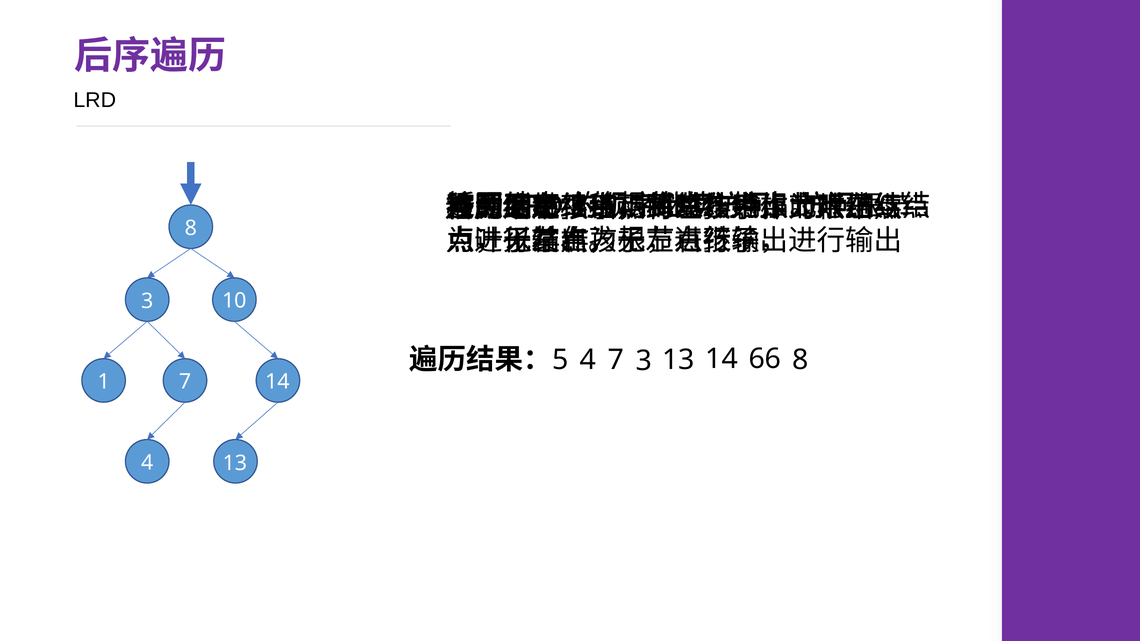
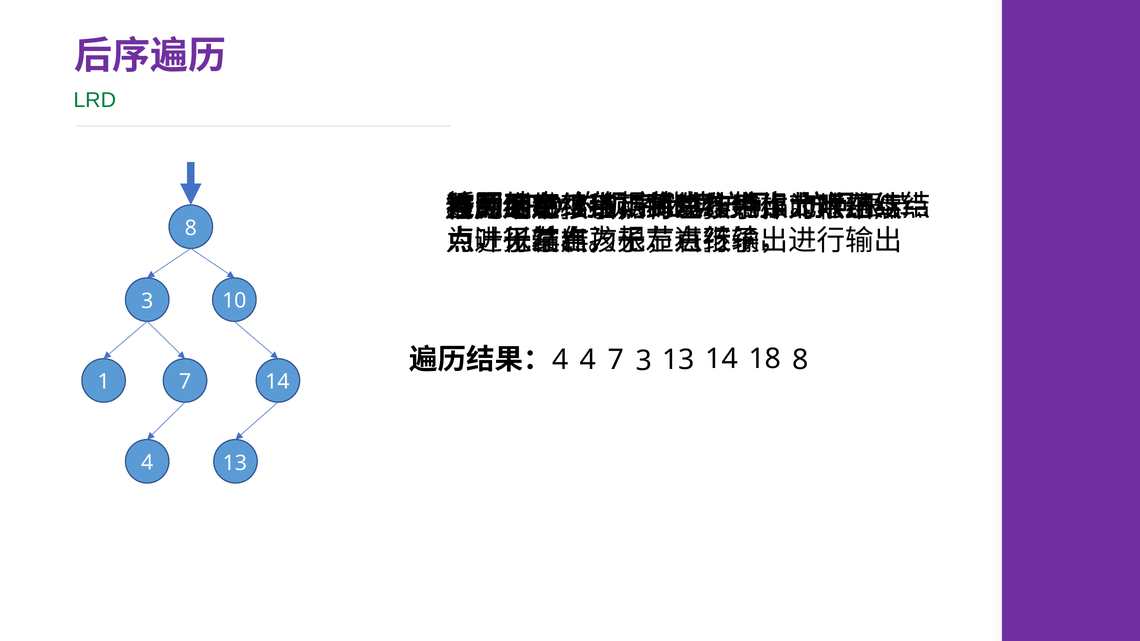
LRD at (95, 100) colour: black -> green
5 at (560, 360): 5 -> 4
66: 66 -> 18
